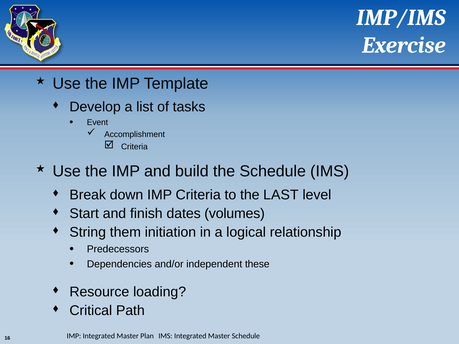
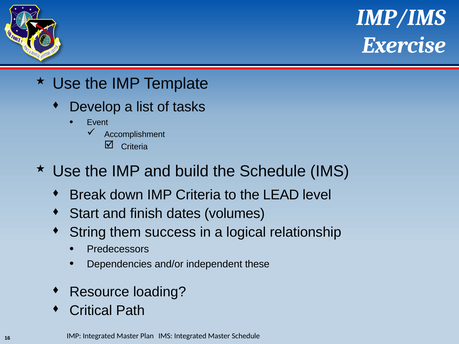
LAST: LAST -> LEAD
initiation: initiation -> success
